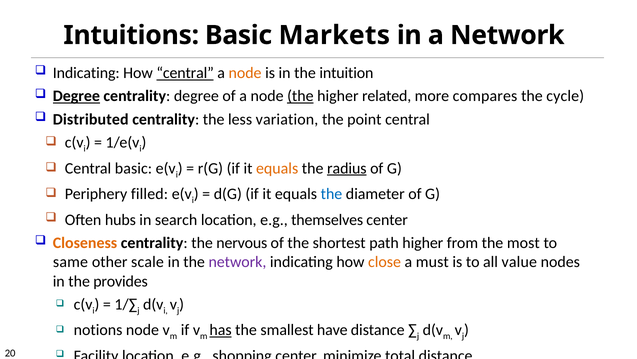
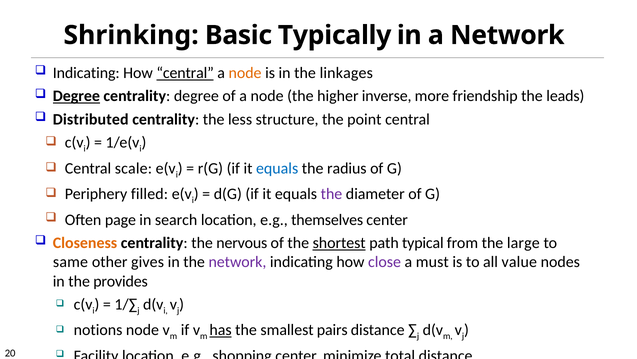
Intuitions: Intuitions -> Shrinking
Markets: Markets -> Typically
intuition: intuition -> linkages
the at (300, 96) underline: present -> none
related: related -> inverse
compares: compares -> friendship
cycle: cycle -> leads
variation: variation -> structure
Central basic: basic -> scale
equals at (277, 168) colour: orange -> blue
radius underline: present -> none
the at (331, 194) colour: blue -> purple
hubs: hubs -> page
shortest underline: none -> present
path higher: higher -> typical
most: most -> large
scale: scale -> gives
close colour: orange -> purple
have: have -> pairs
